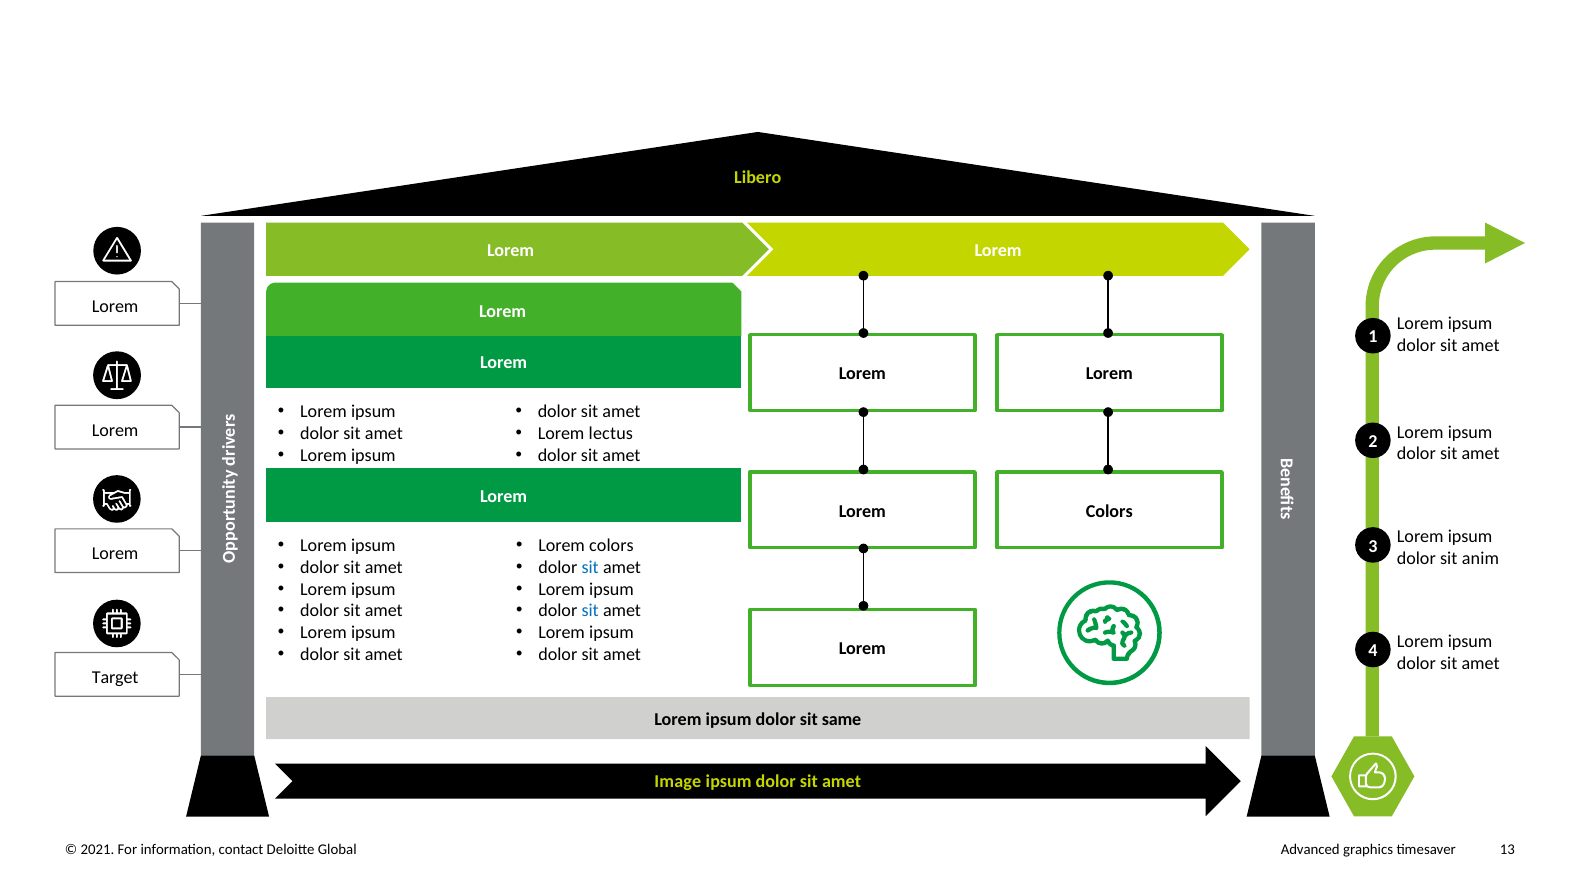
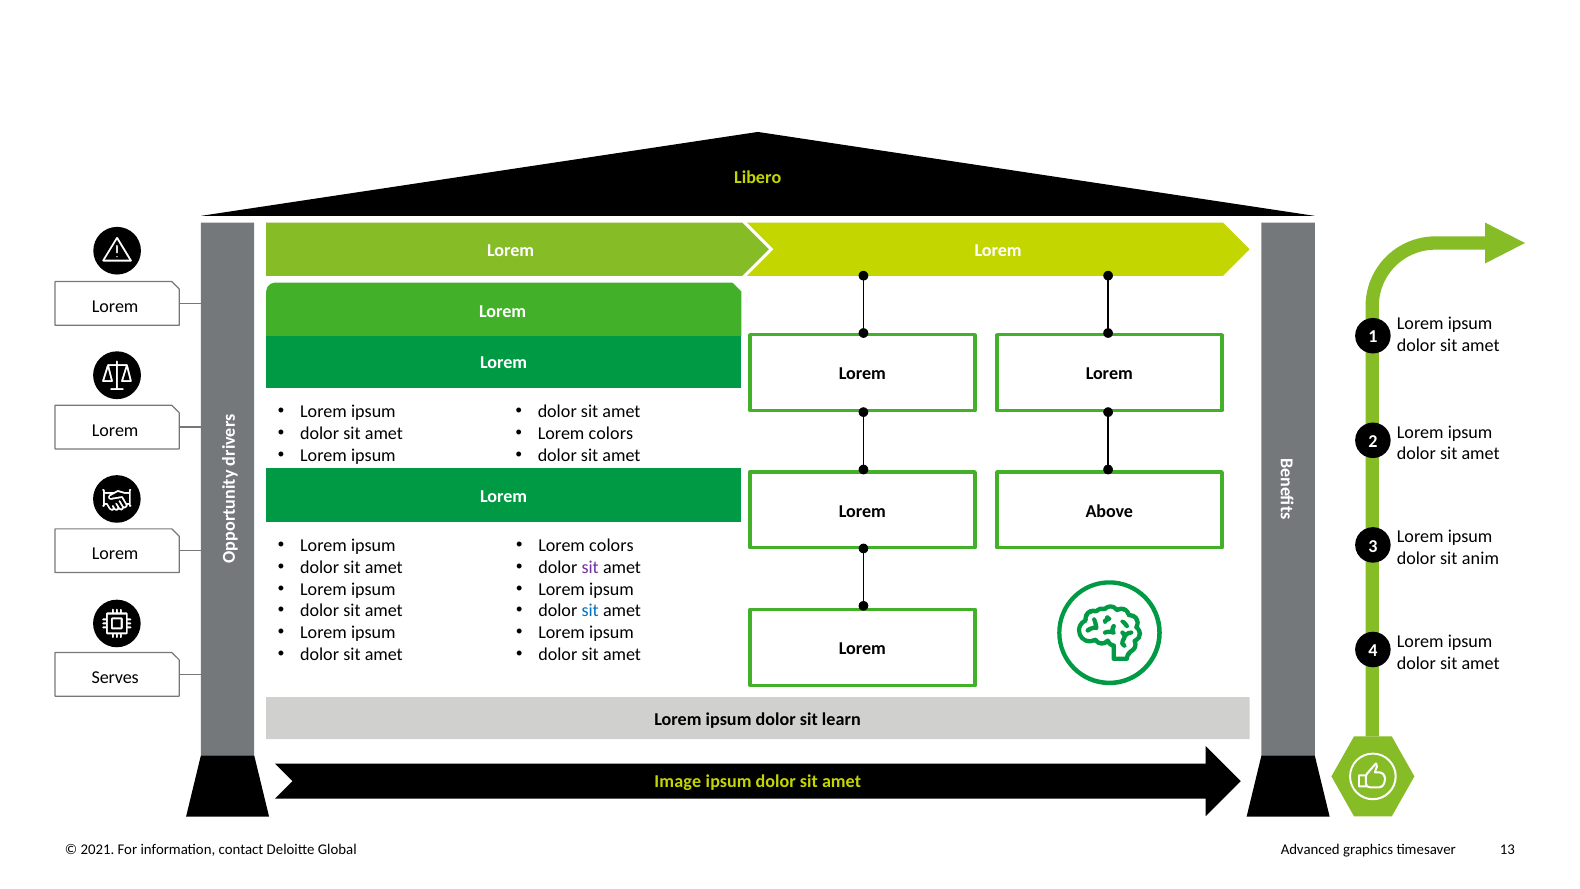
lectus at (611, 433): lectus -> colors
Colors at (1109, 511): Colors -> Above
sit at (590, 567) colour: blue -> purple
Target: Target -> Serves
same: same -> learn
